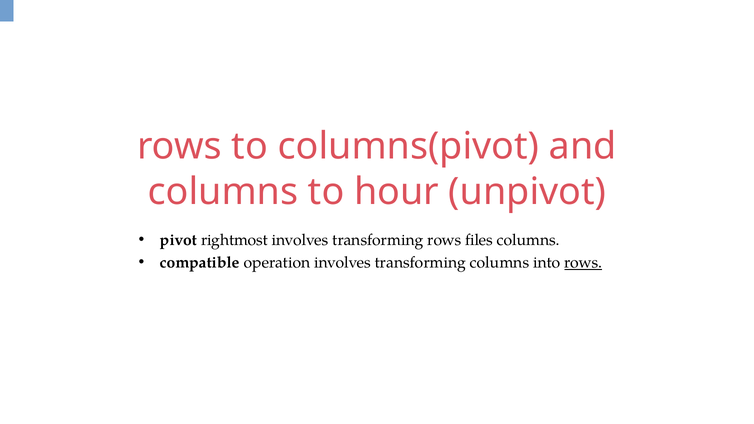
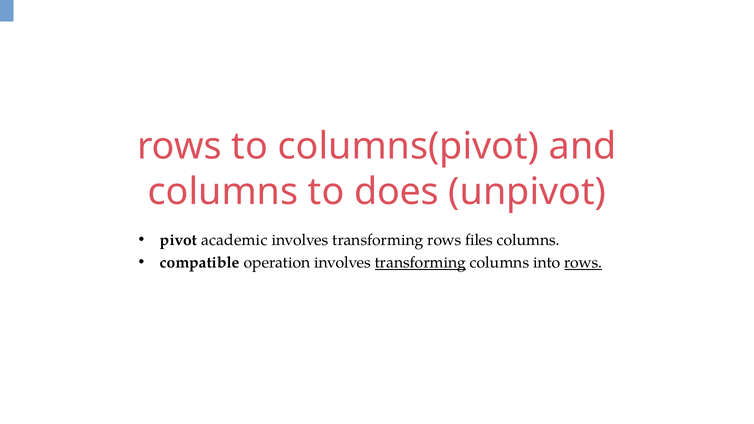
hour: hour -> does
rightmost: rightmost -> academic
transforming at (420, 263) underline: none -> present
